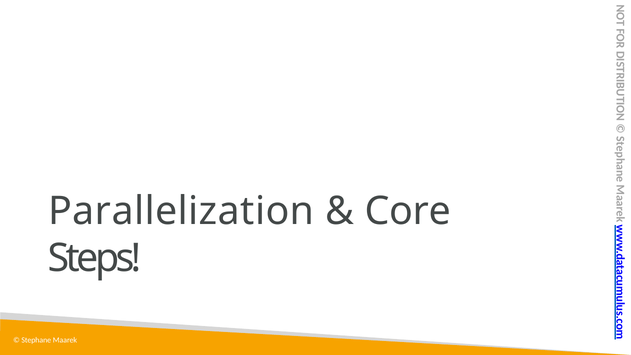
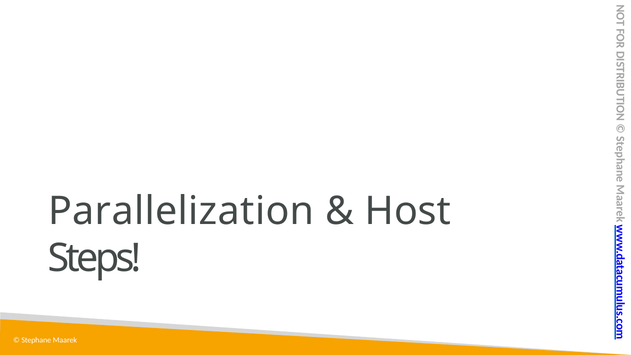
Core: Core -> Host
